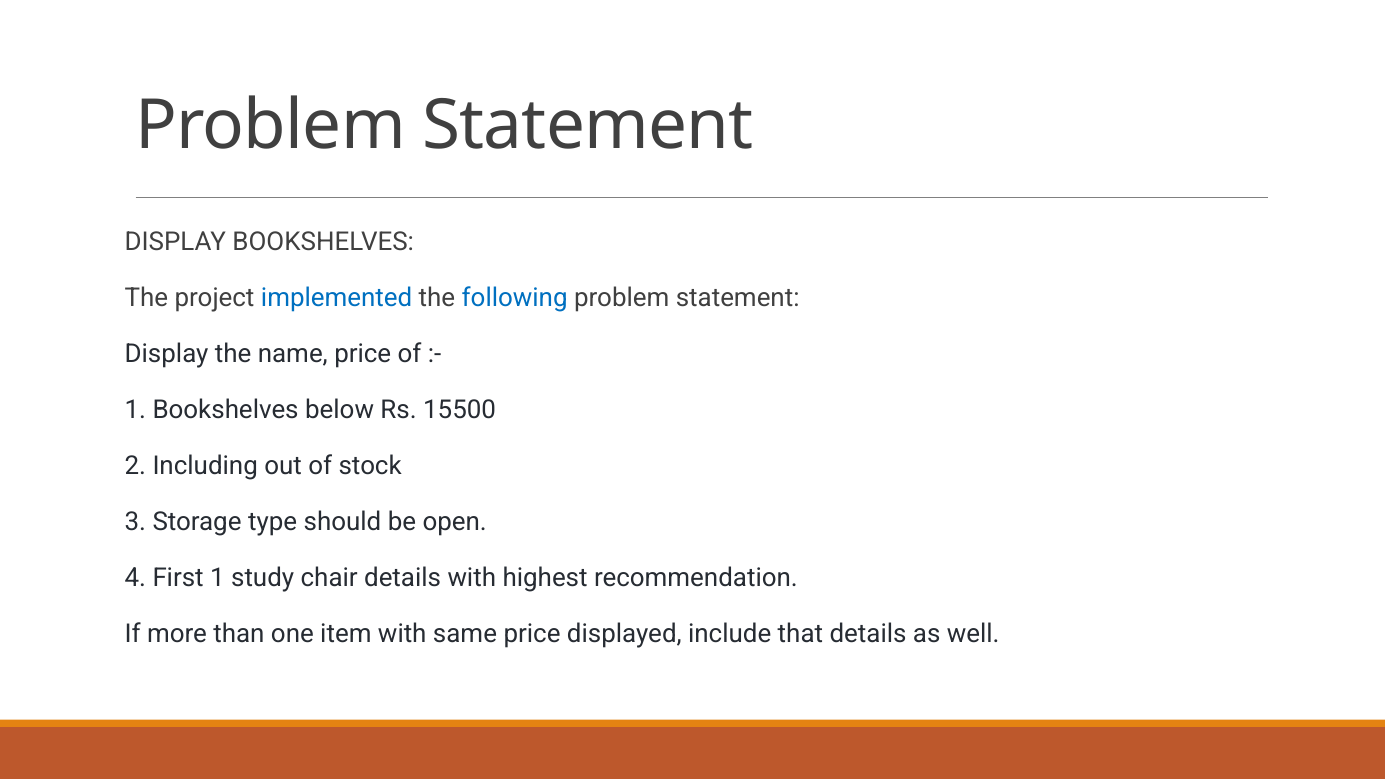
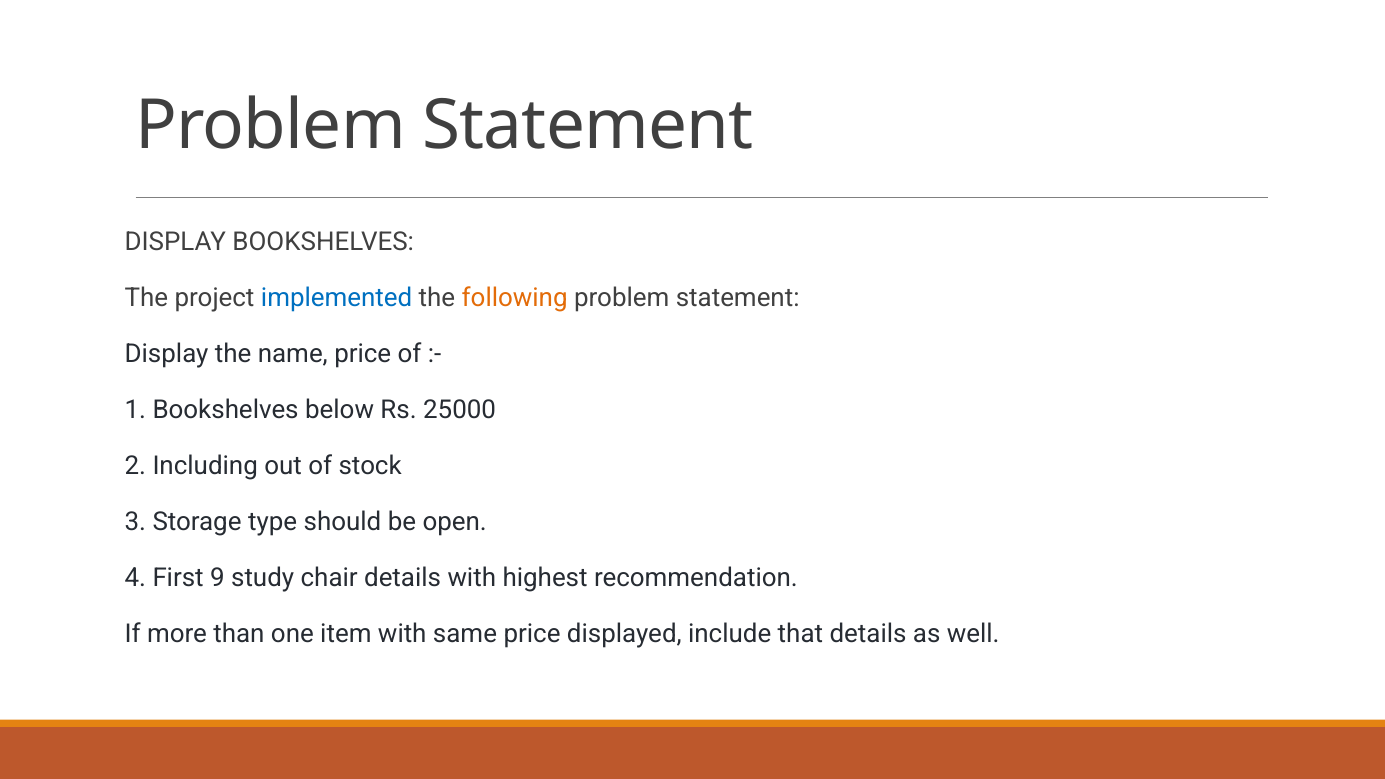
following colour: blue -> orange
15500: 15500 -> 25000
First 1: 1 -> 9
